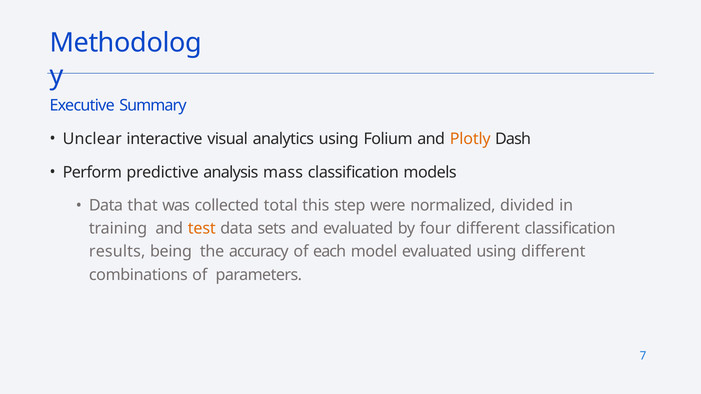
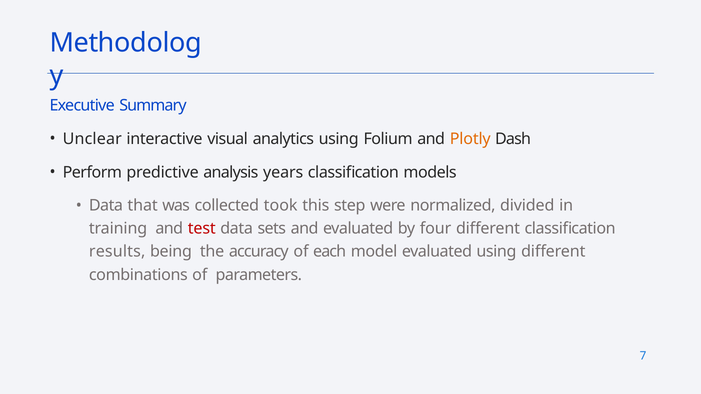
mass: mass -> years
total: total -> took
test colour: orange -> red
